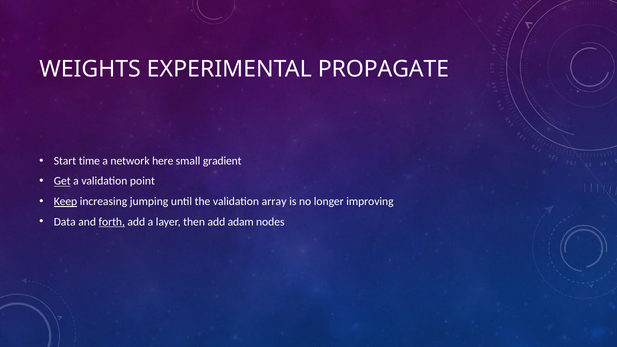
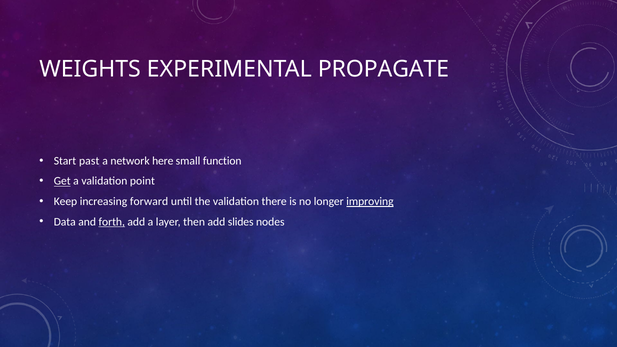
time: time -> past
gradient: gradient -> function
Keep underline: present -> none
jumping: jumping -> forward
array: array -> there
improving underline: none -> present
adam: adam -> slides
